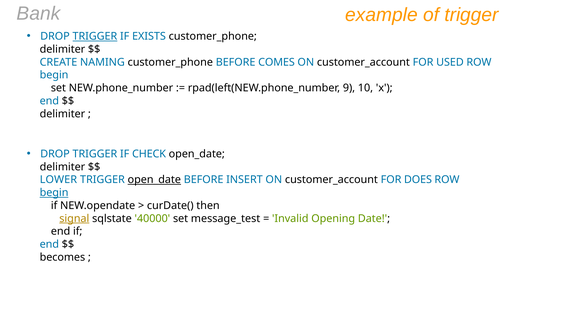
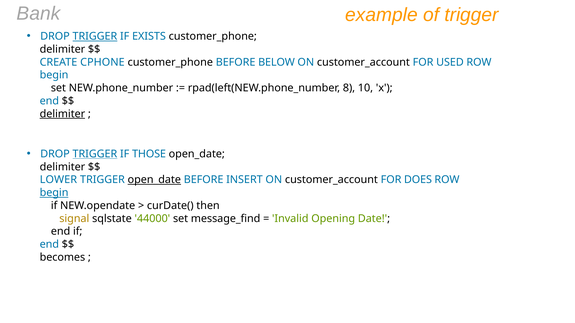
NAMING: NAMING -> CPHONE
COMES: COMES -> BELOW
9: 9 -> 8
delimiter at (62, 114) underline: none -> present
TRIGGER at (95, 154) underline: none -> present
CHECK: CHECK -> THOSE
signal underline: present -> none
40000: 40000 -> 44000
message_test: message_test -> message_find
